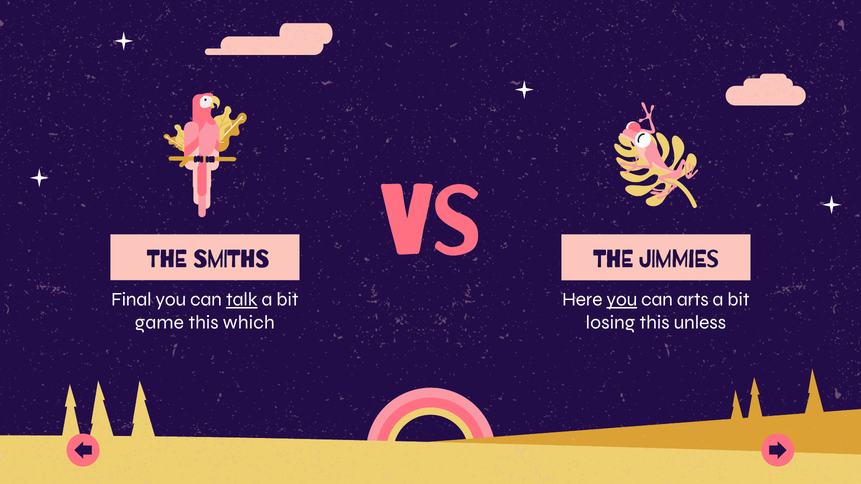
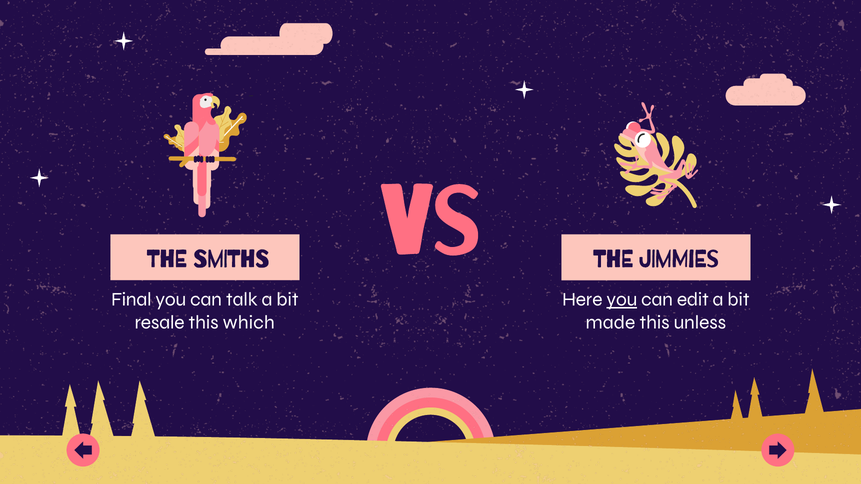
talk underline: present -> none
arts: arts -> edit
game: game -> resale
losing: losing -> made
